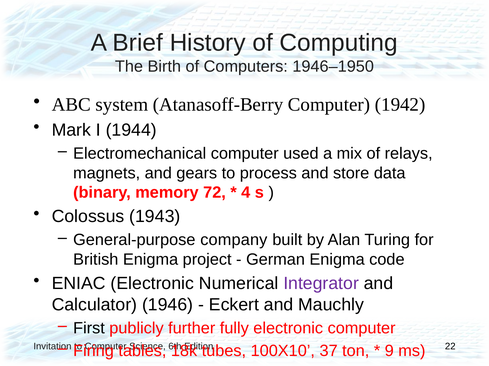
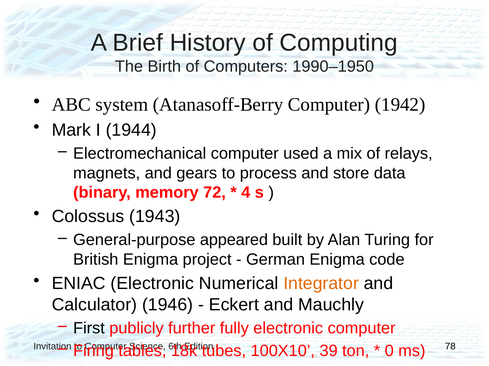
1946–1950: 1946–1950 -> 1990–1950
company: company -> appeared
Integrator colour: purple -> orange
37: 37 -> 39
9: 9 -> 0
22: 22 -> 78
